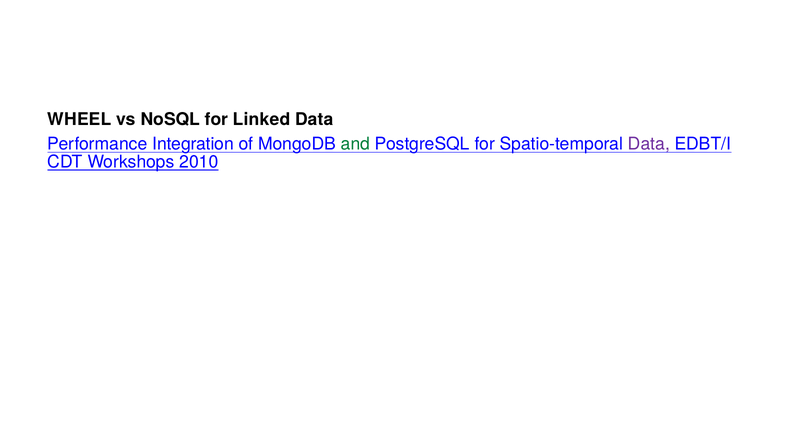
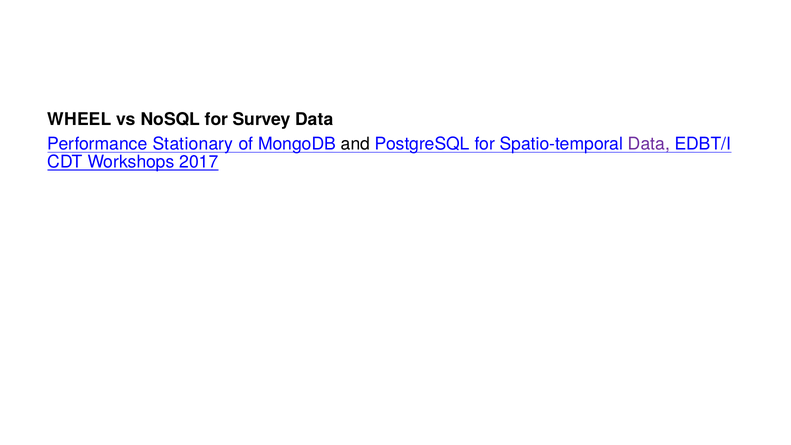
Linked: Linked -> Survey
Integration: Integration -> Stationary
and colour: green -> black
2010: 2010 -> 2017
